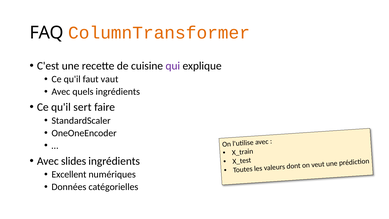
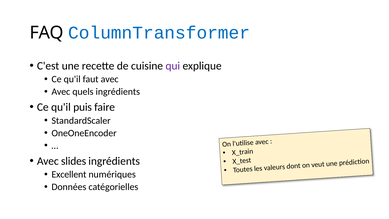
ColumnTransformer colour: orange -> blue
faut vaut: vaut -> avec
sert: sert -> puis
